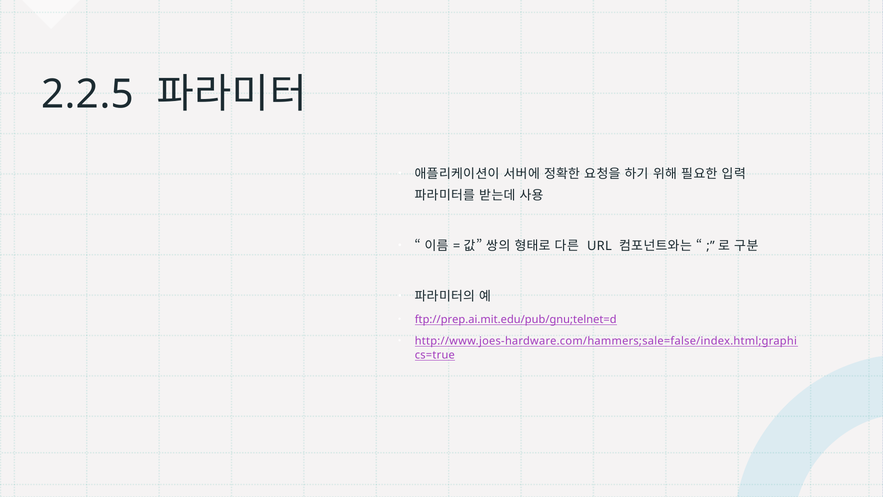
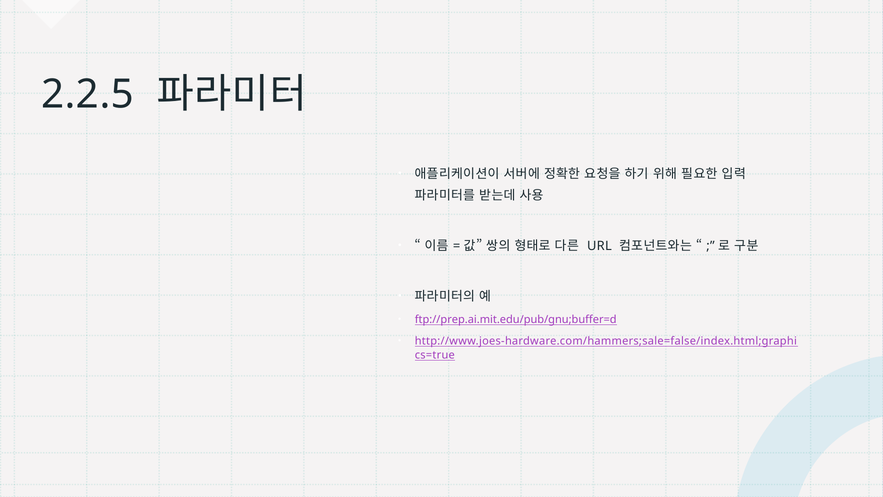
ftp://prep.ai.mit.edu/pub/gnu;telnet=d: ftp://prep.ai.mit.edu/pub/gnu;telnet=d -> ftp://prep.ai.mit.edu/pub/gnu;buffer=d
